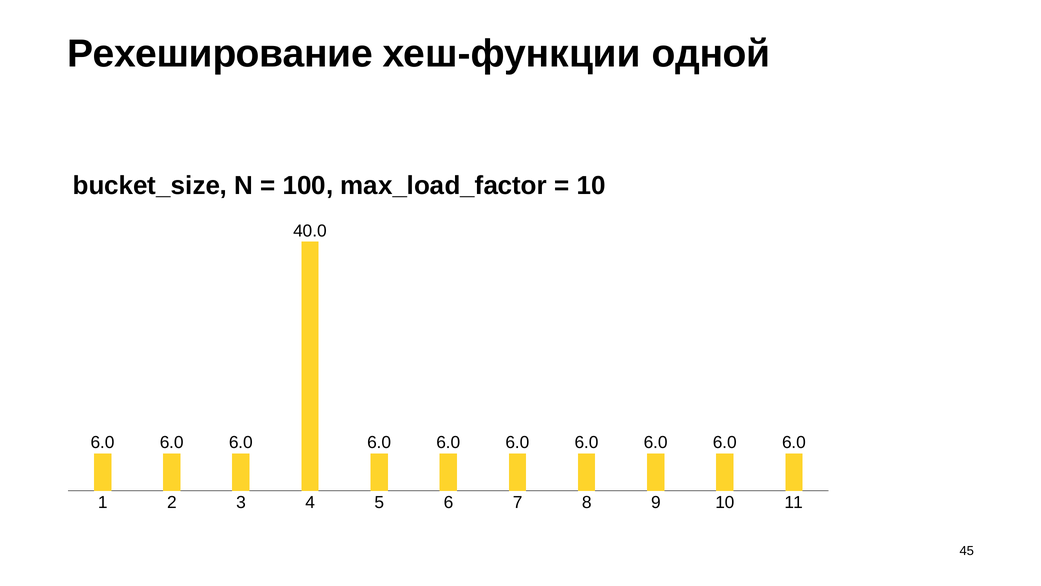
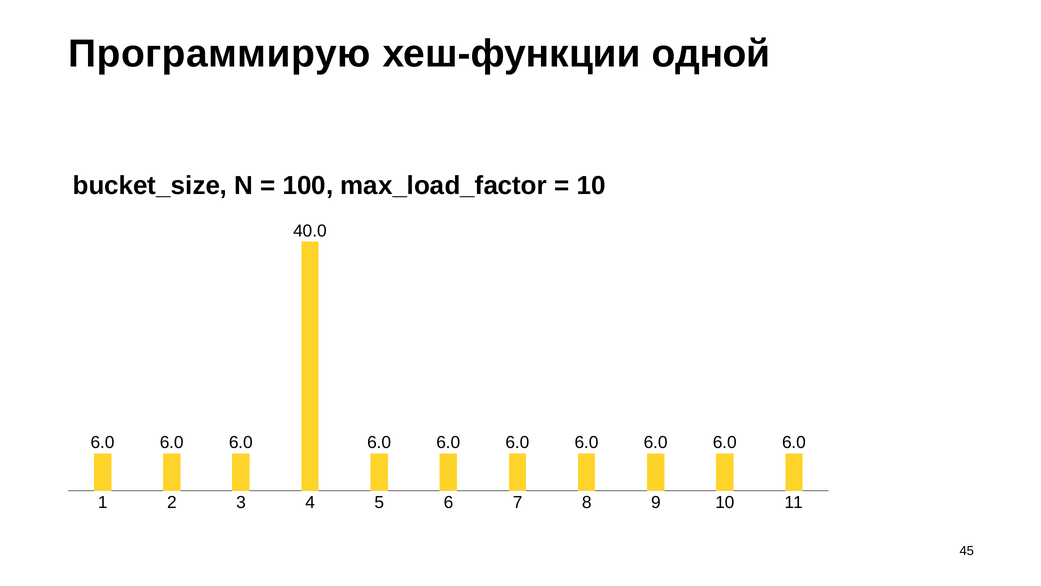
Рехеширование: Рехеширование -> Программирую
